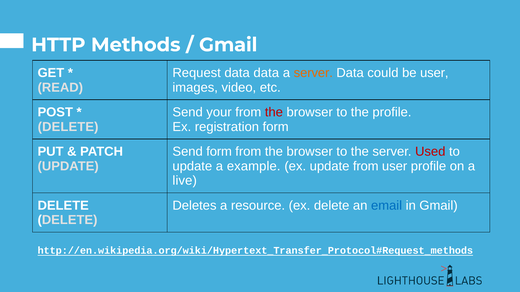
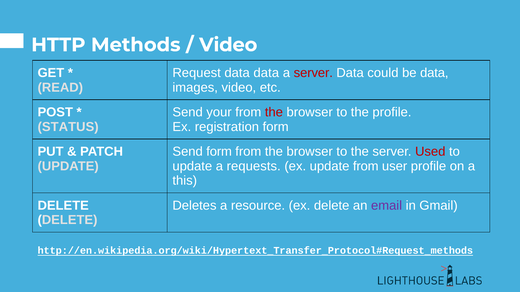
Gmail at (228, 45): Gmail -> Video
server at (313, 73) colour: orange -> red
be user: user -> data
DELETE at (68, 127): DELETE -> STATUS
example: example -> requests
live: live -> this
email colour: blue -> purple
